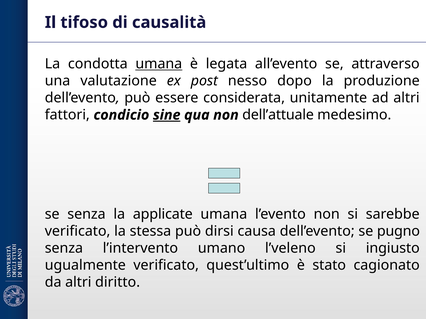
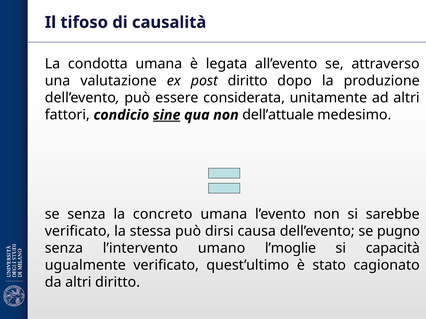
umana at (159, 64) underline: present -> none
post nesso: nesso -> diritto
applicate: applicate -> concreto
l’veleno: l’veleno -> l’moglie
ingiusto: ingiusto -> capacità
